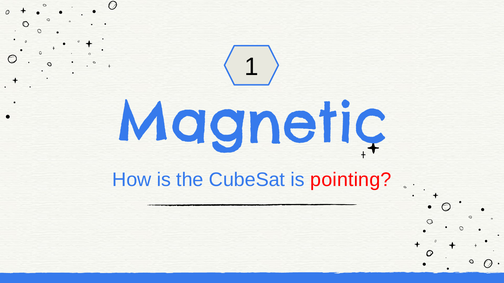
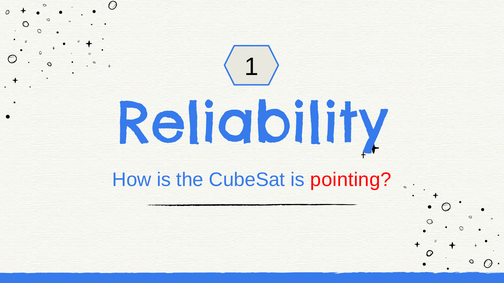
Magnetic: Magnetic -> Reliability
